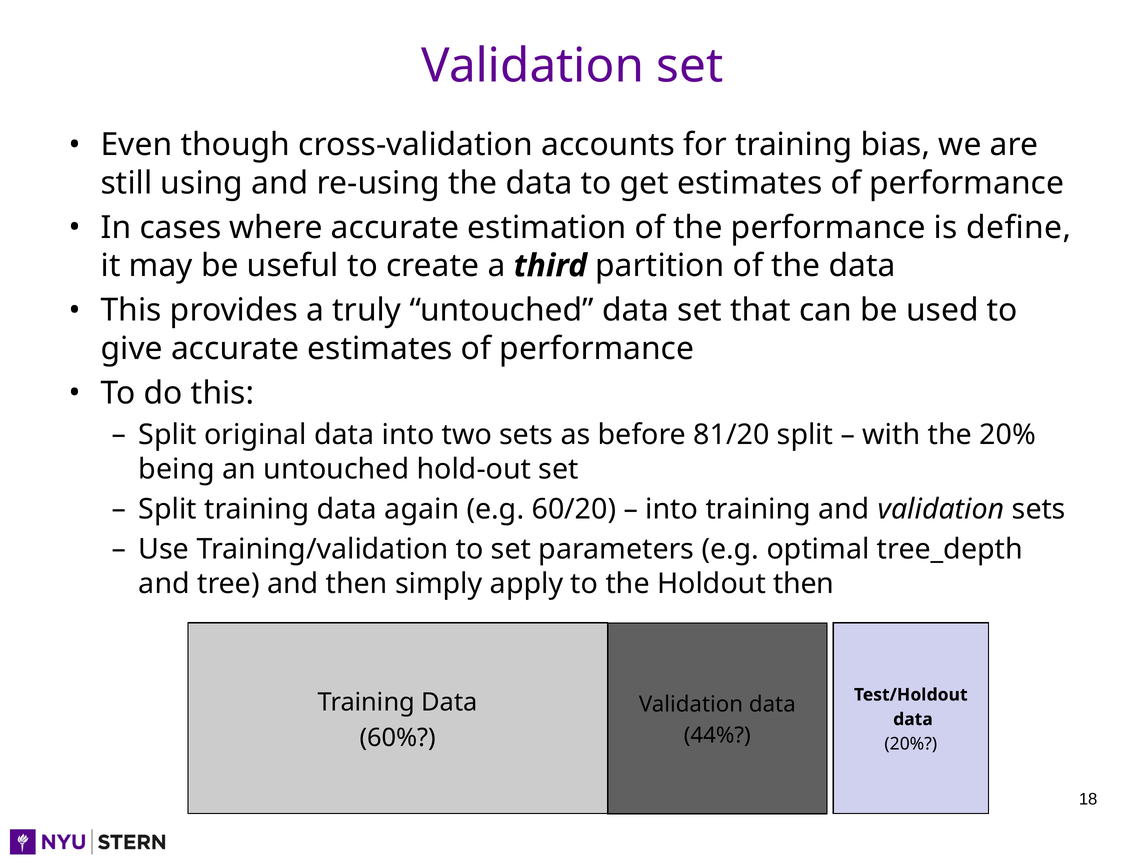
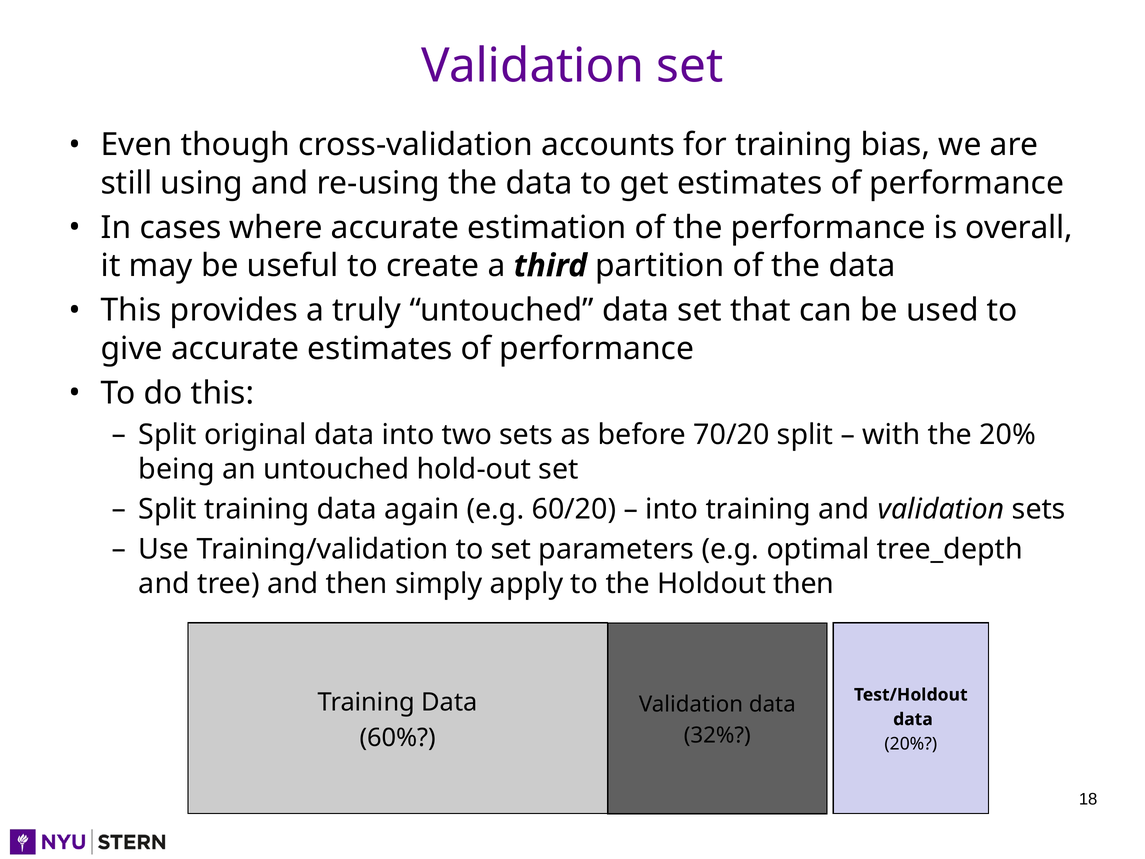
define: define -> overall
81/20: 81/20 -> 70/20
44%: 44% -> 32%
